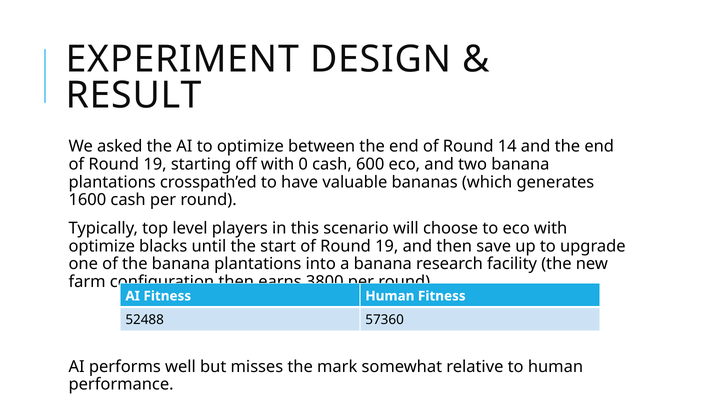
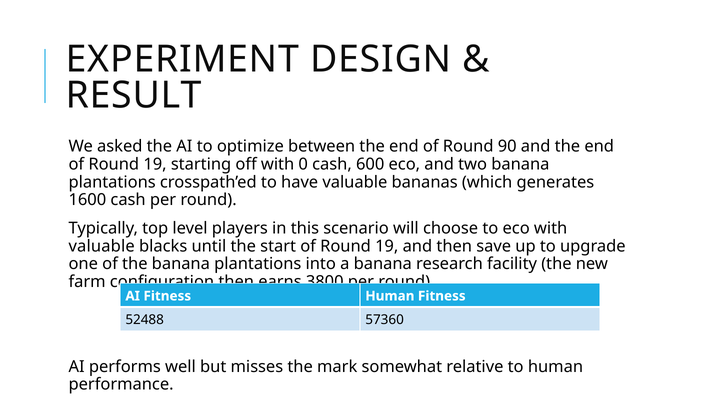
14: 14 -> 90
optimize at (102, 246): optimize -> valuable
